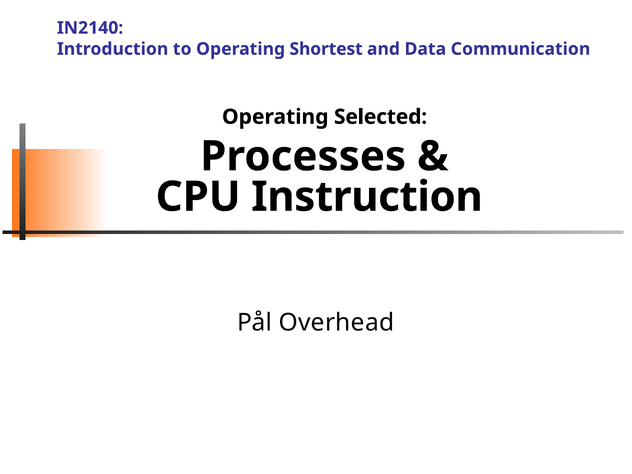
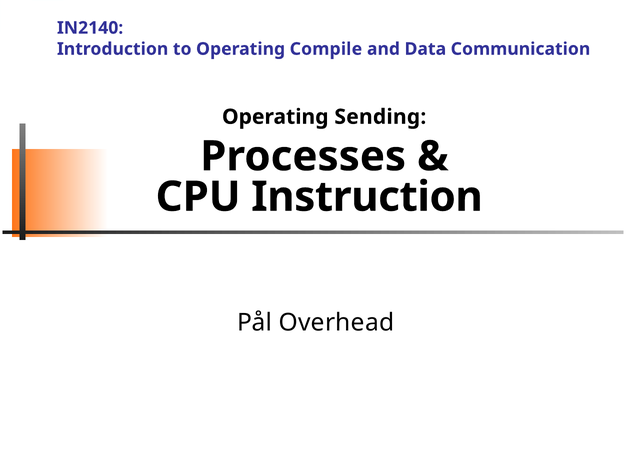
Shortest: Shortest -> Compile
Selected: Selected -> Sending
